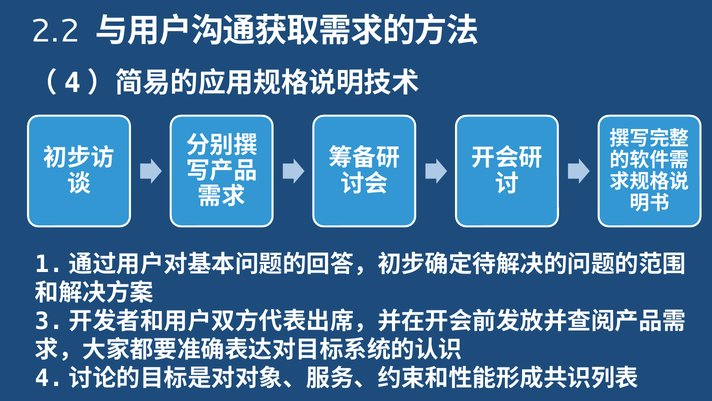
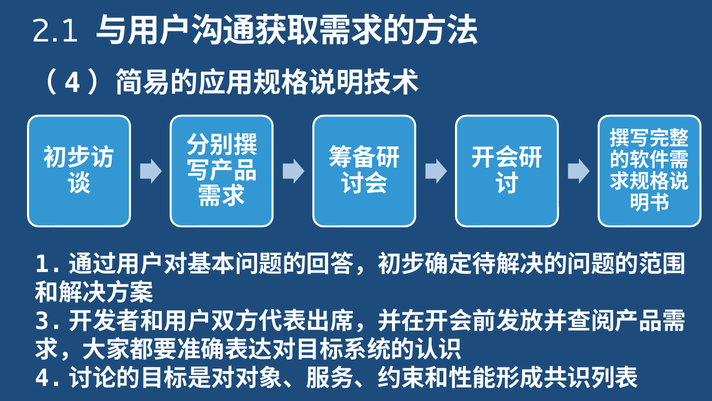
2.2: 2.2 -> 2.1
